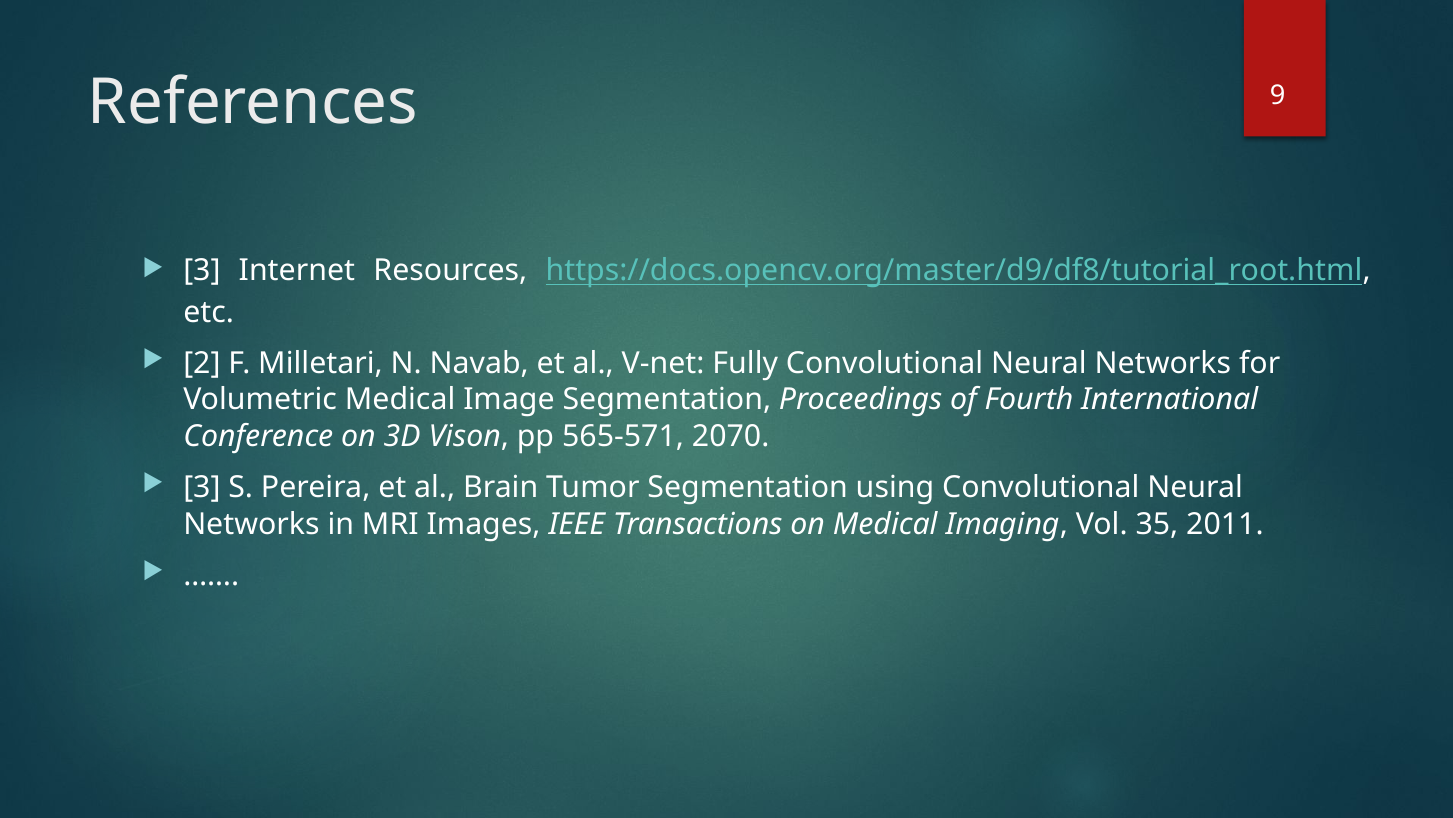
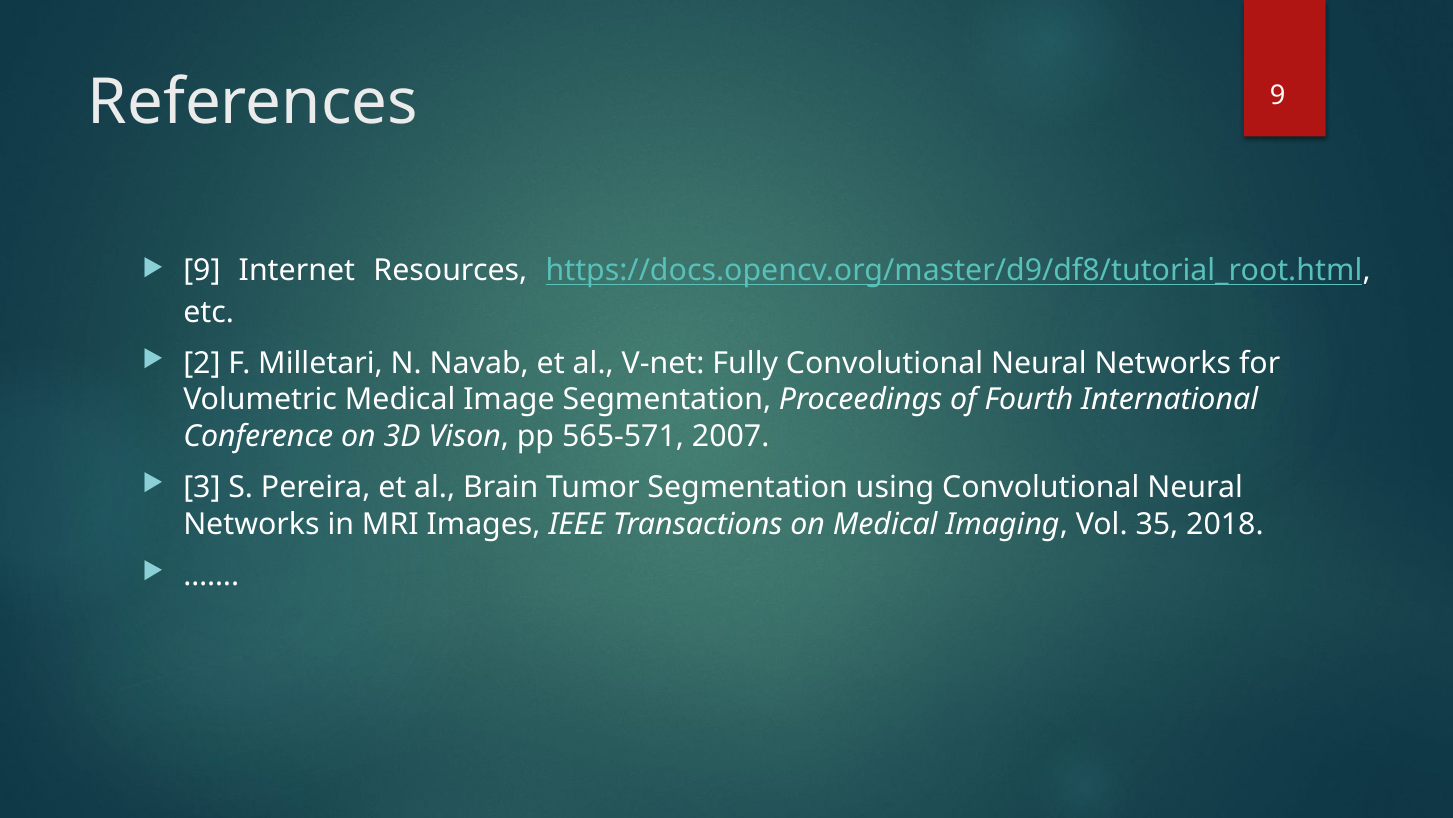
3 at (202, 270): 3 -> 9
2070: 2070 -> 2007
2011: 2011 -> 2018
